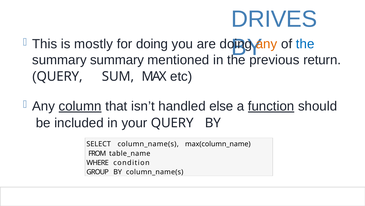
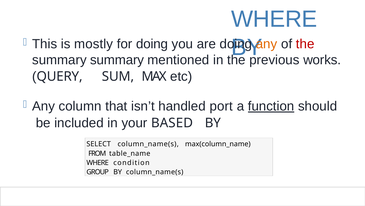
DRIVES at (274, 19): DRIVES -> WHERE
the at (305, 44) colour: blue -> red
return: return -> works
column underline: present -> none
else: else -> port
your QUERY: QUERY -> BASED
